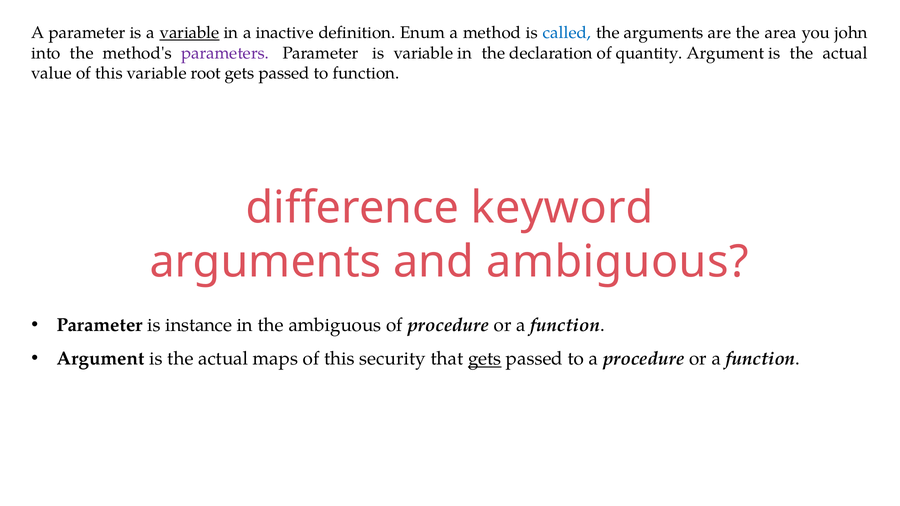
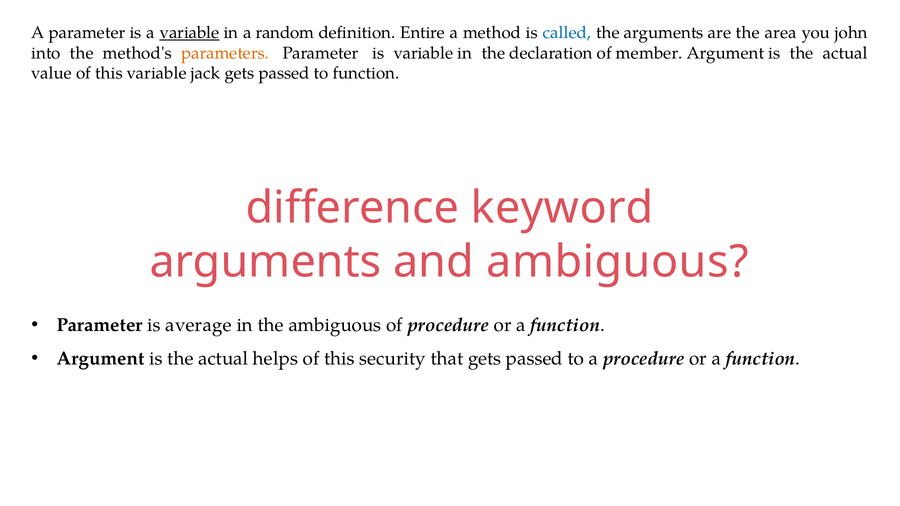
inactive: inactive -> random
Enum: Enum -> Entire
parameters colour: purple -> orange
quantity: quantity -> member
root: root -> jack
instance: instance -> average
maps: maps -> helps
gets at (485, 359) underline: present -> none
